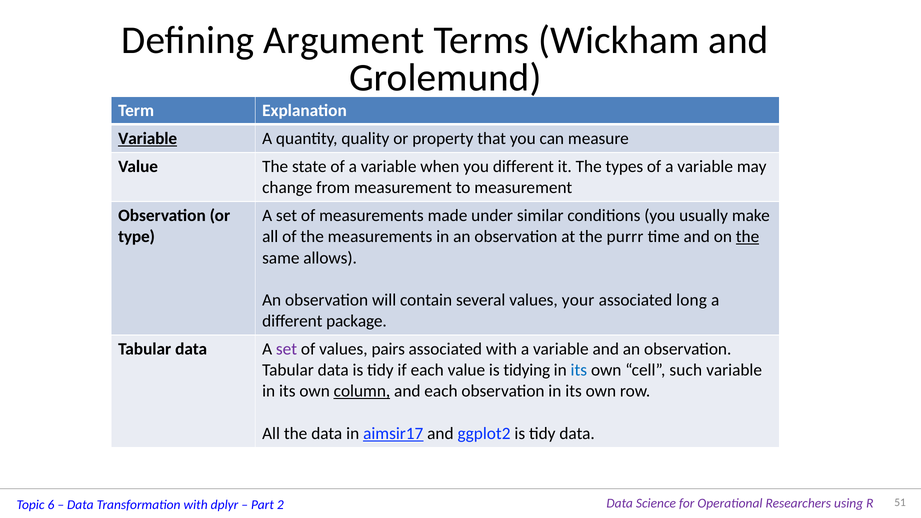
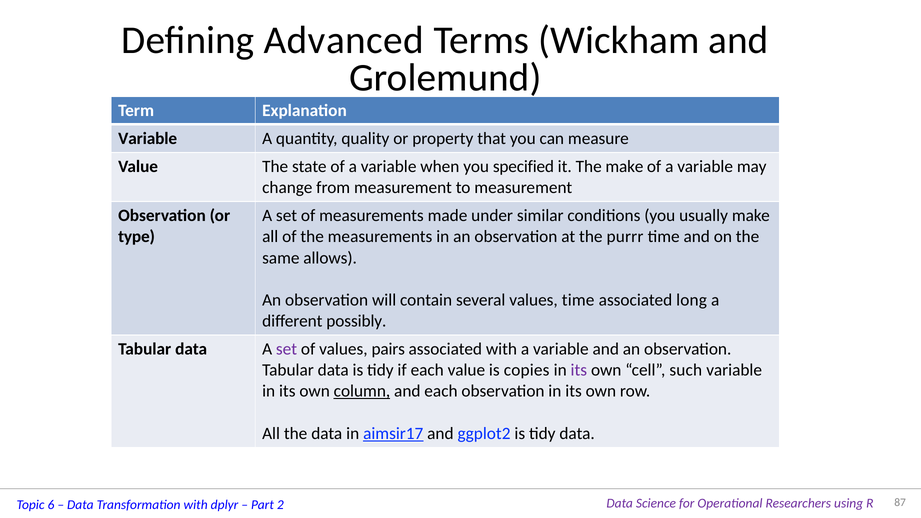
Argument: Argument -> Advanced
Variable at (148, 139) underline: present -> none
you different: different -> specified
The types: types -> make
the at (748, 237) underline: present -> none
values your: your -> time
package: package -> possibly
tidying: tidying -> copies
its at (579, 370) colour: blue -> purple
51: 51 -> 87
